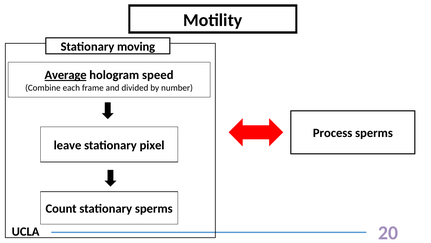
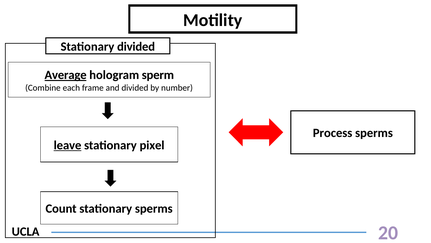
Stationary moving: moving -> divided
speed: speed -> sperm
leave underline: none -> present
